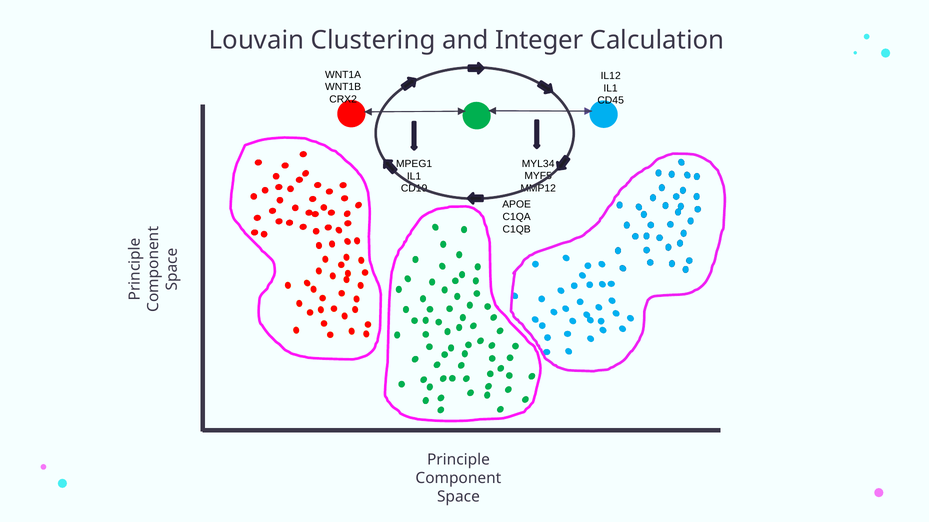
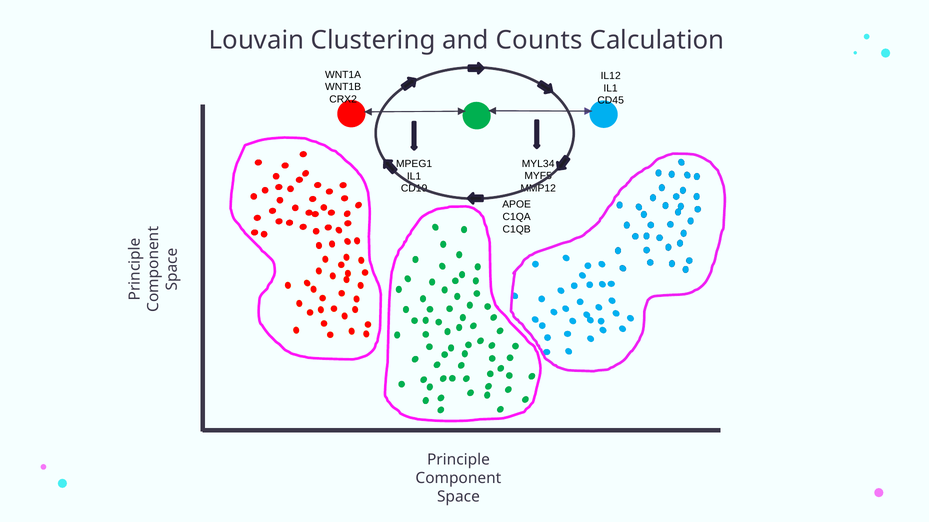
Integer: Integer -> Counts
